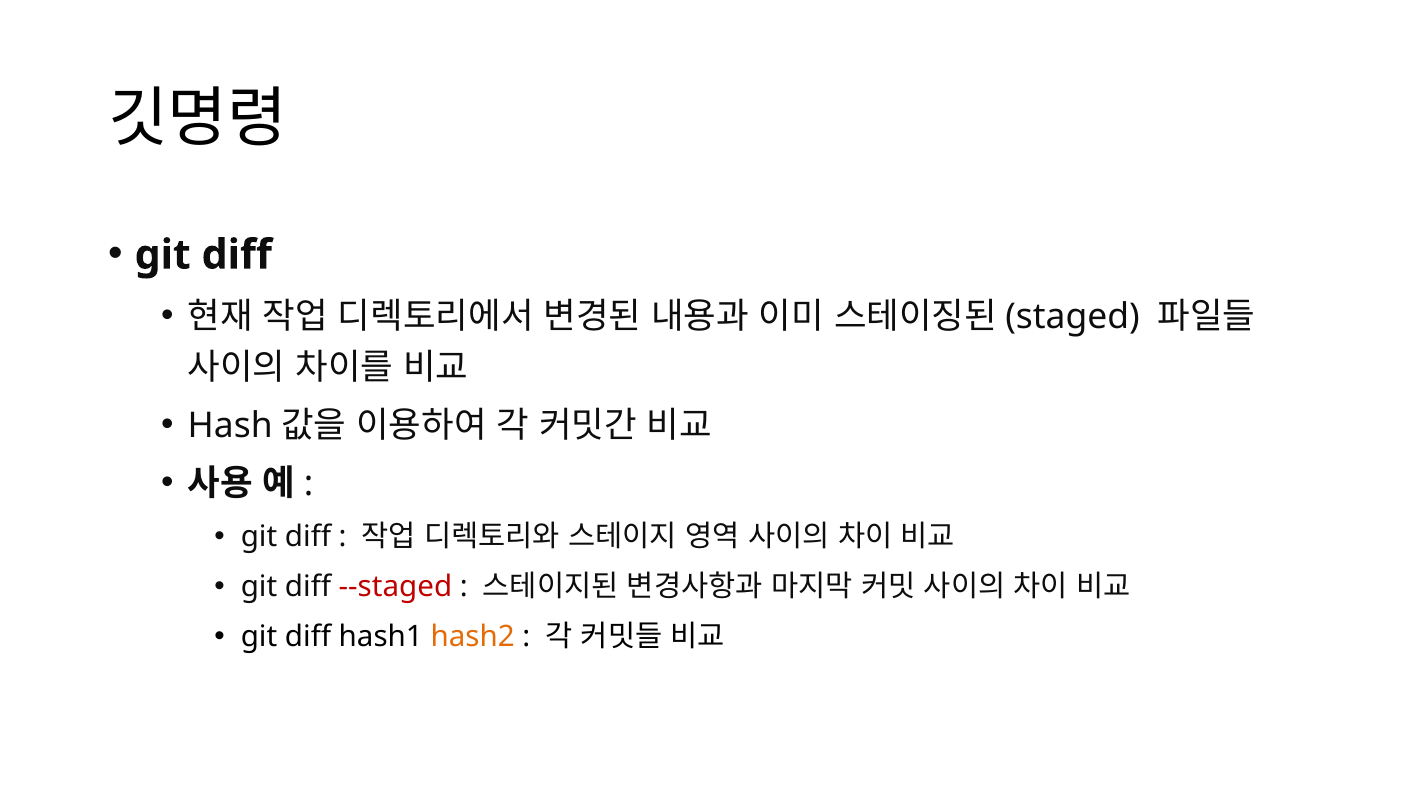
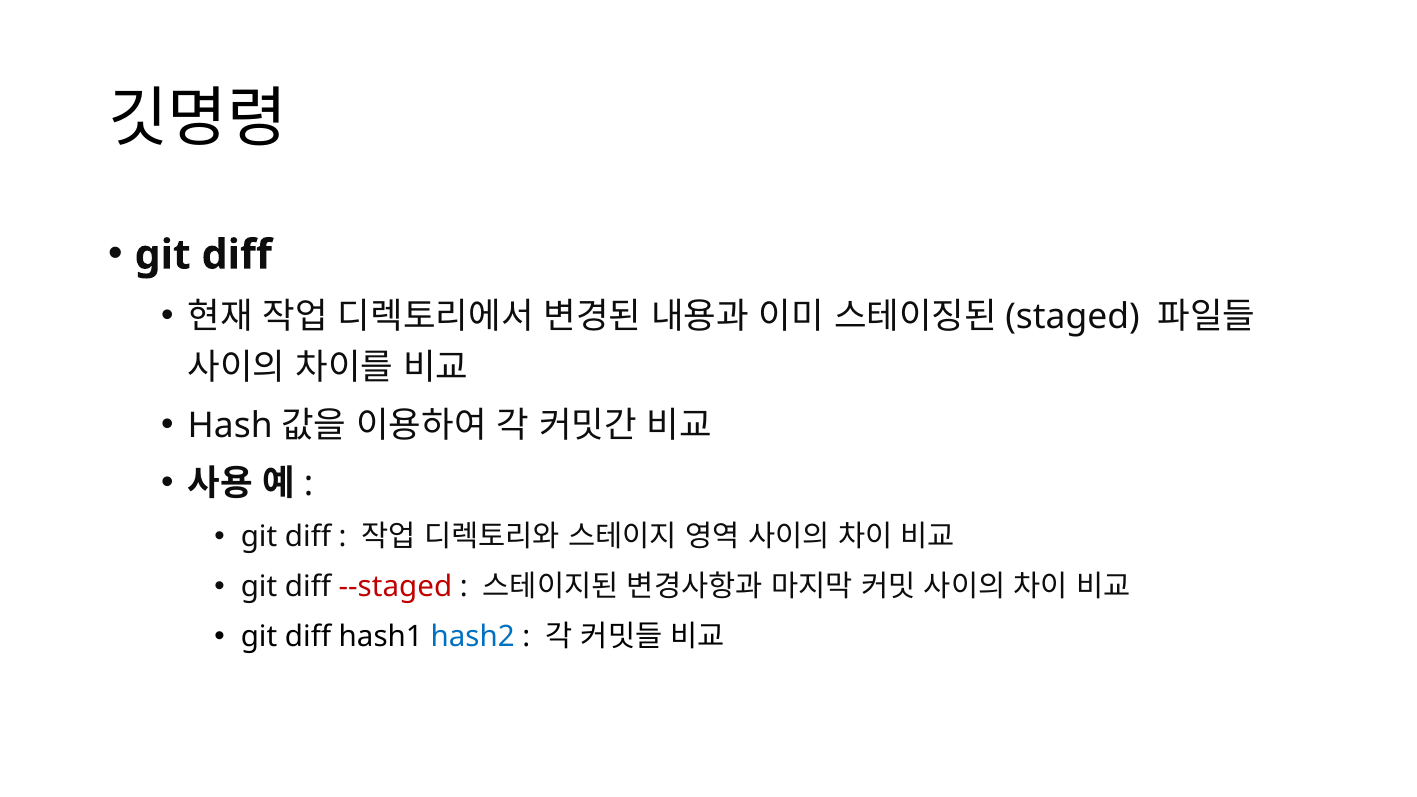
hash2 colour: orange -> blue
